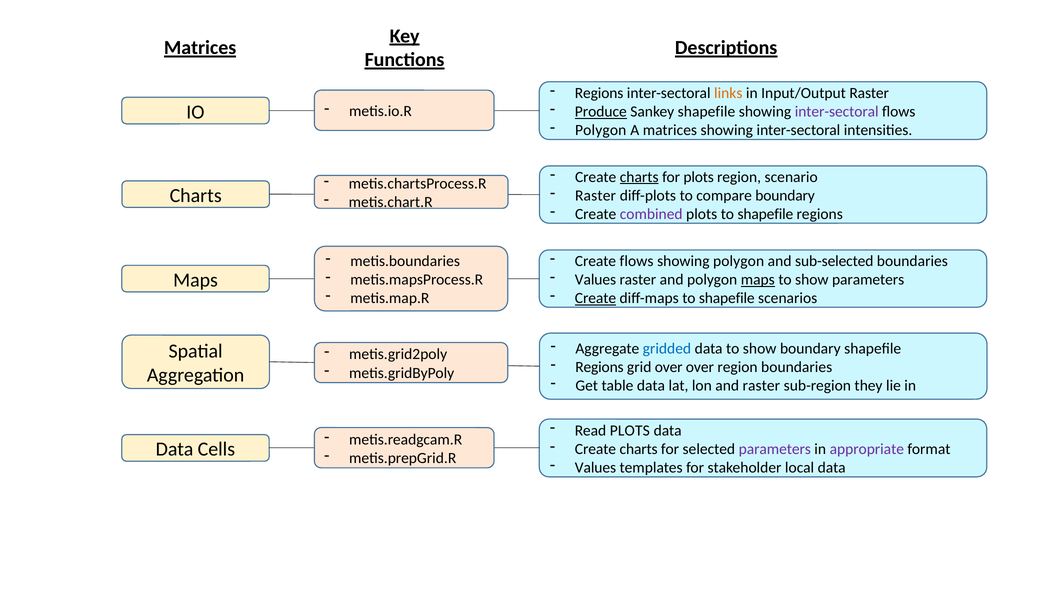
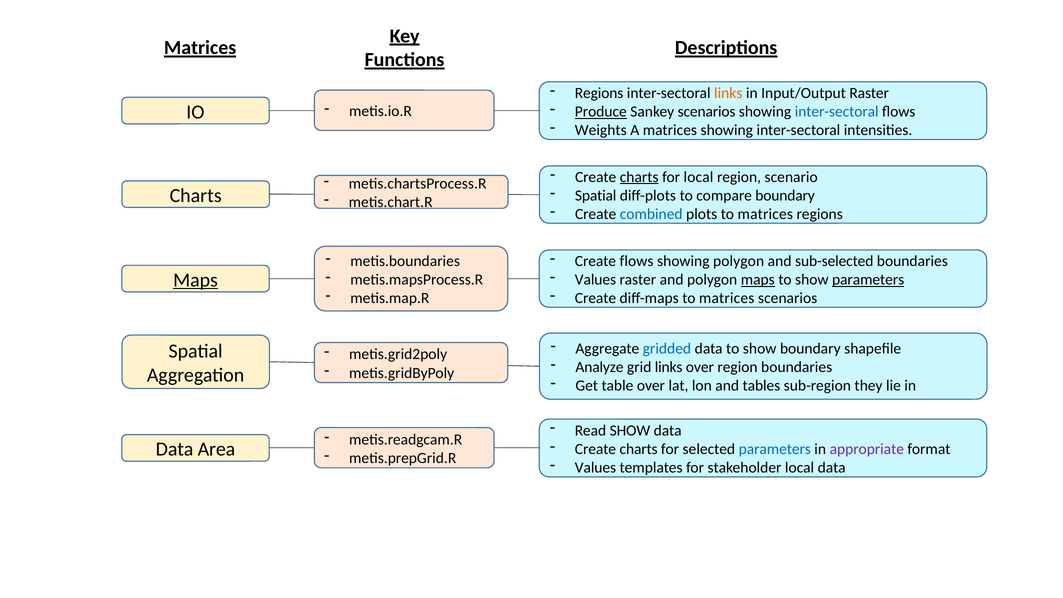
Sankey shapefile: shapefile -> scenarios
inter-sectoral at (837, 112) colour: purple -> blue
Polygon at (601, 130): Polygon -> Weights
for plots: plots -> local
Raster at (596, 196): Raster -> Spatial
combined colour: purple -> blue
plots to shapefile: shapefile -> matrices
parameters at (868, 280) underline: none -> present
Maps at (196, 280) underline: none -> present
Create at (595, 298) underline: present -> none
diff-maps to shapefile: shapefile -> matrices
Regions at (599, 367): Regions -> Analyze
grid over: over -> links
table data: data -> over
and raster: raster -> tables
Read PLOTS: PLOTS -> SHOW
parameters at (775, 449) colour: purple -> blue
Cells: Cells -> Area
